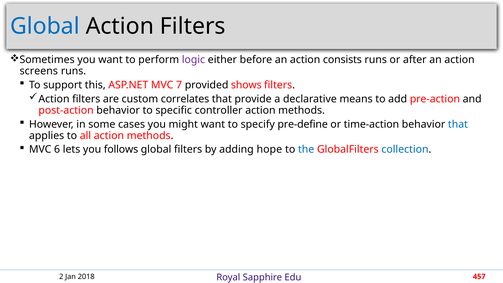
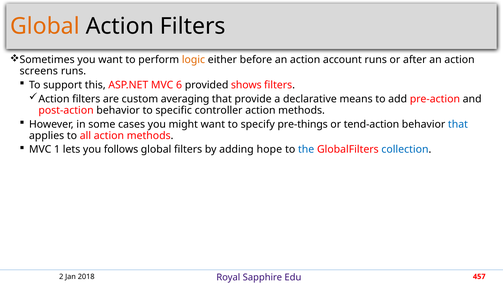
Global at (45, 26) colour: blue -> orange
logic colour: purple -> orange
consists: consists -> account
7: 7 -> 6
correlates: correlates -> averaging
pre-define: pre-define -> pre-things
time-action: time-action -> tend-action
6: 6 -> 1
